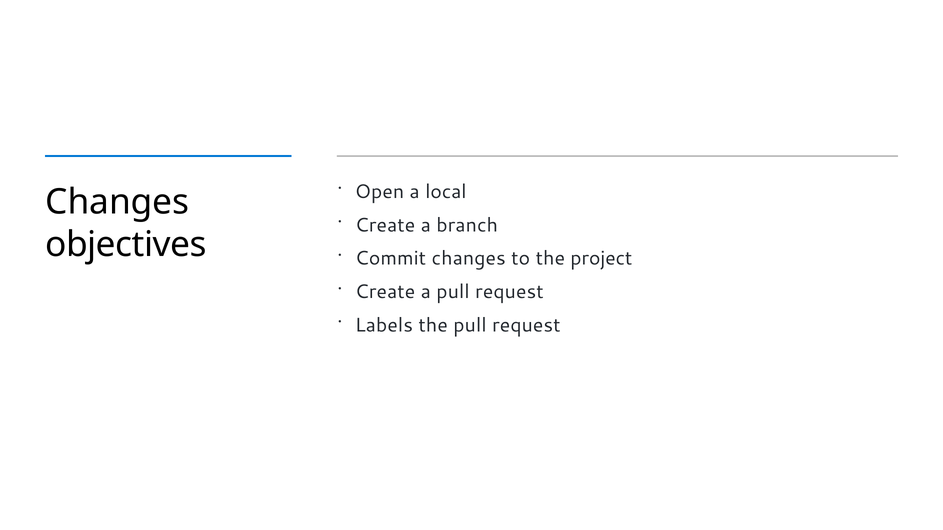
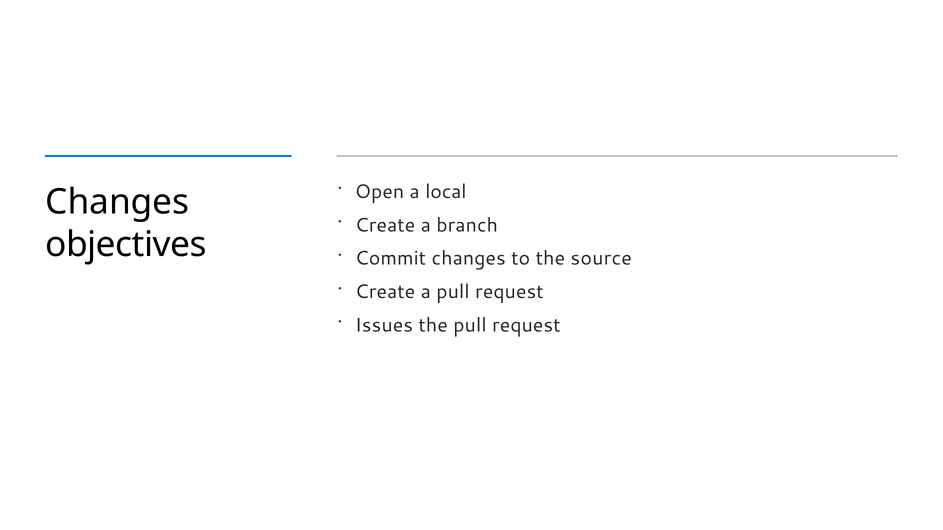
project: project -> source
Labels: Labels -> Issues
